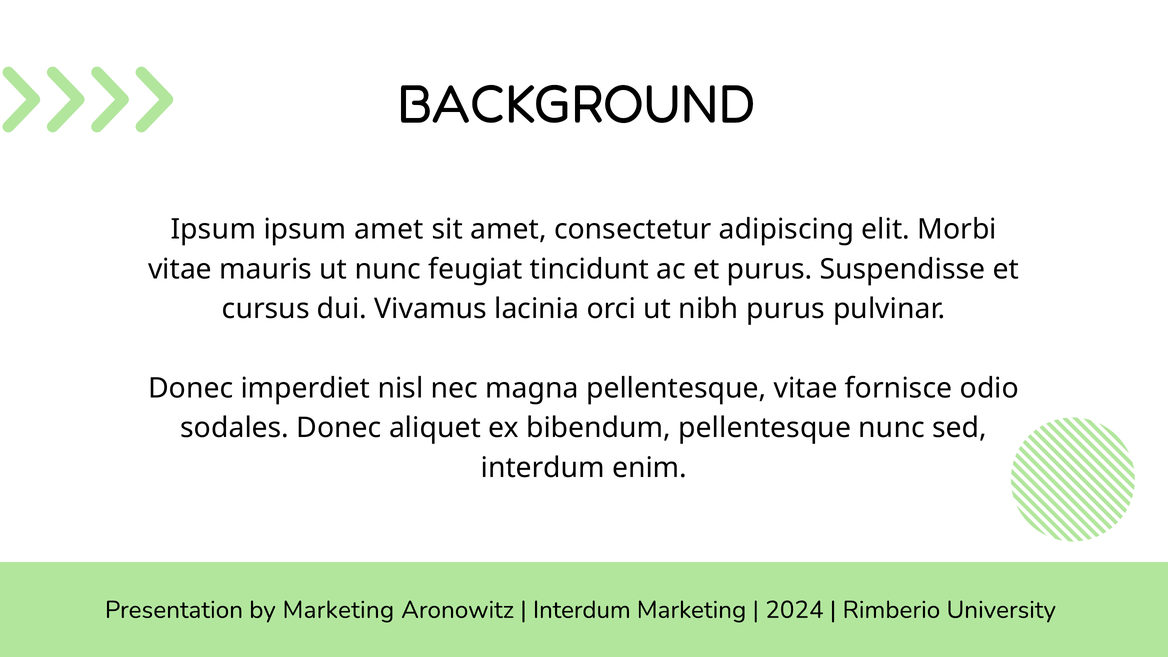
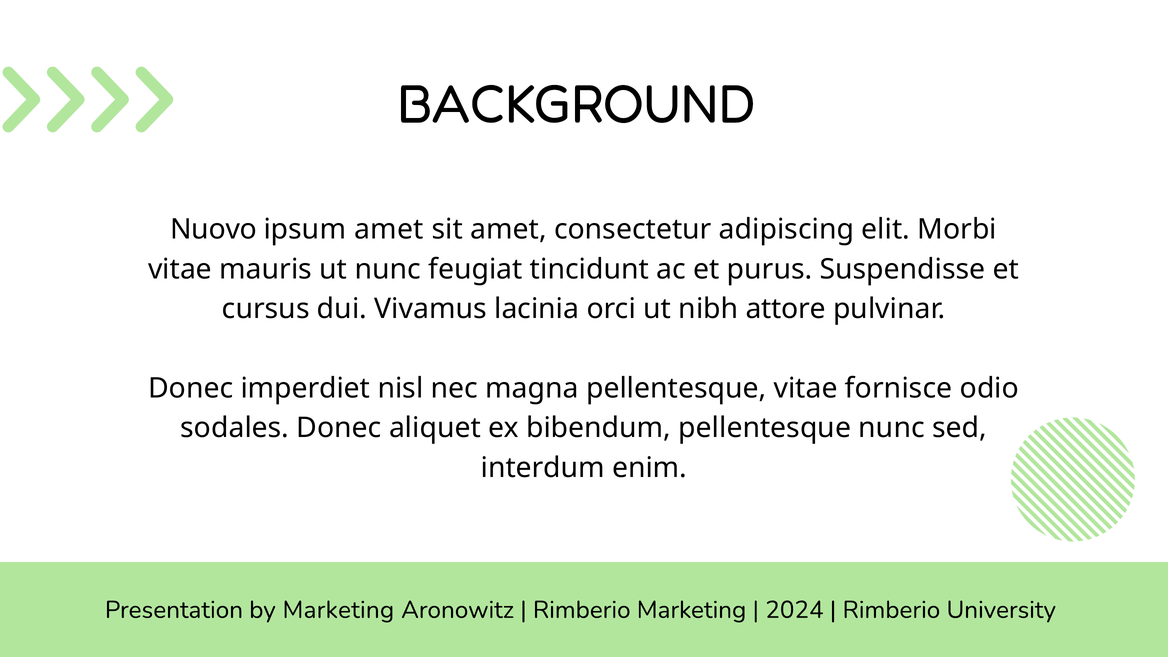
Ipsum at (213, 229): Ipsum -> Nuovo
nibh purus: purus -> attore
Interdum at (582, 610): Interdum -> Rimberio
